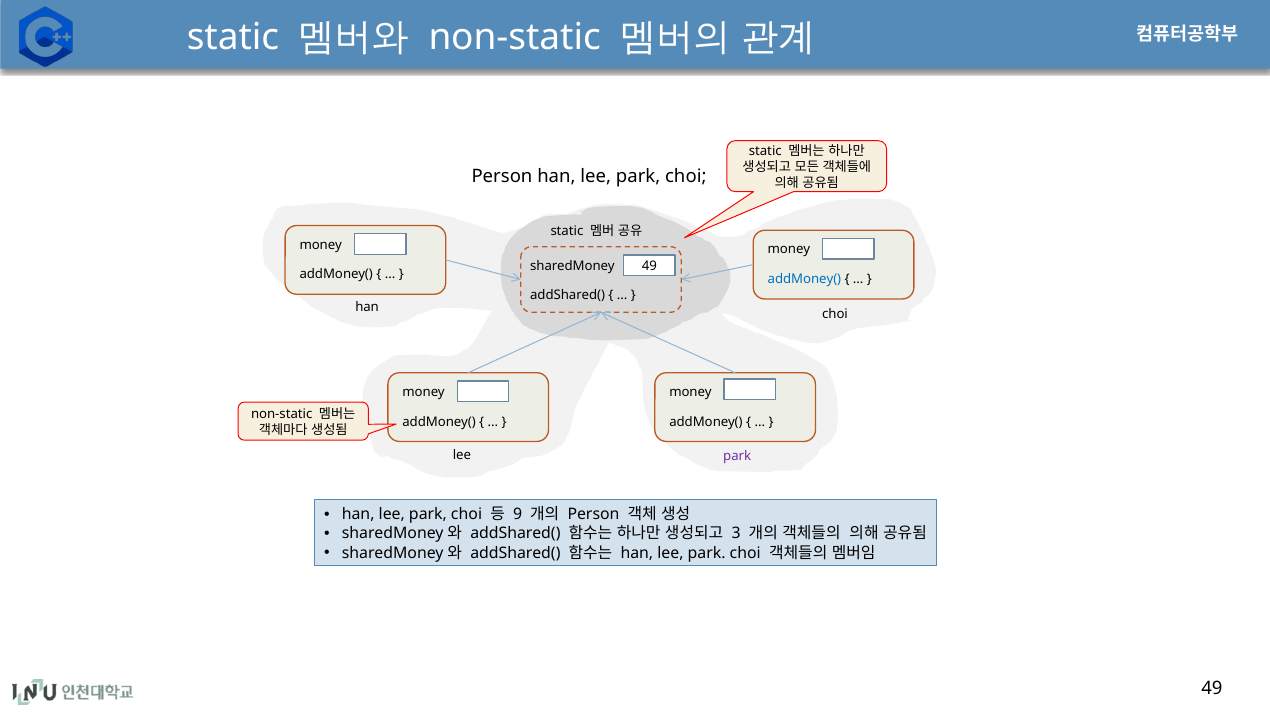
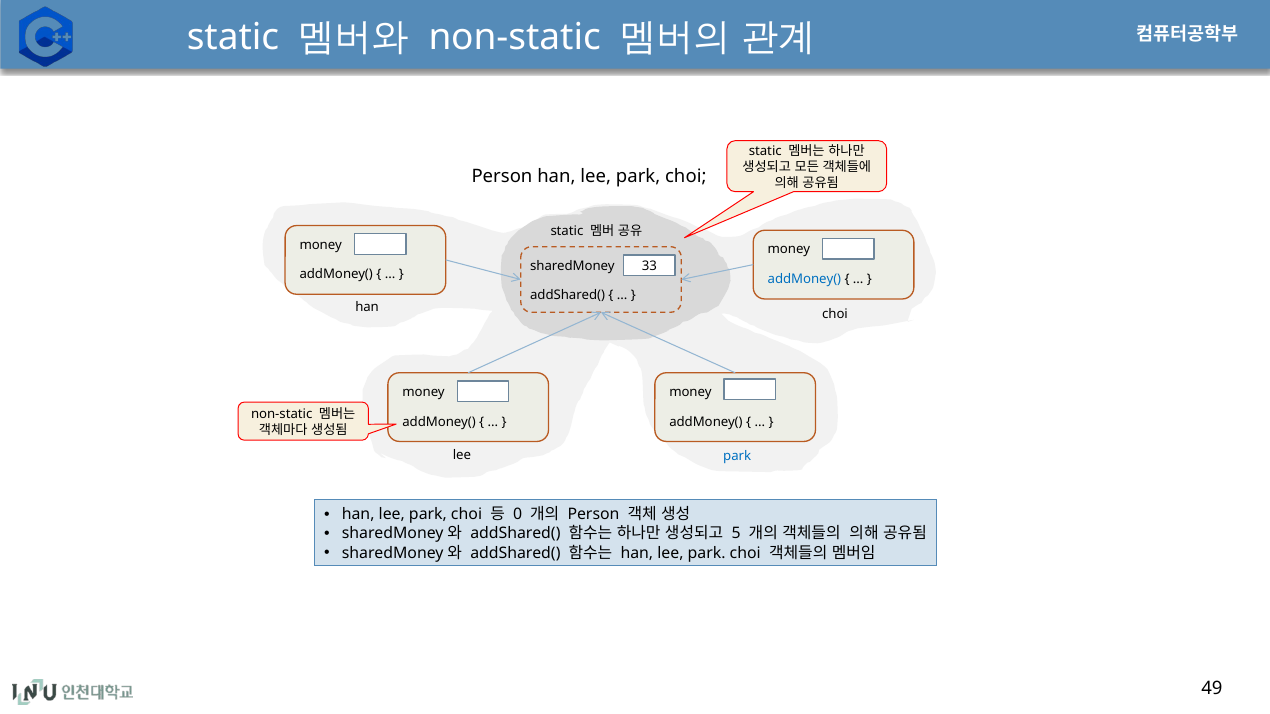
sharedMoney 49: 49 -> 33
park at (737, 456) colour: purple -> blue
9: 9 -> 0
3: 3 -> 5
